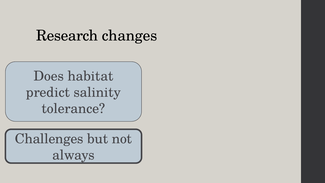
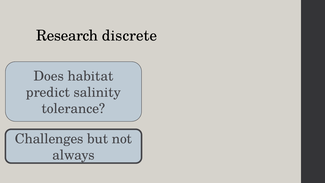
changes: changes -> discrete
